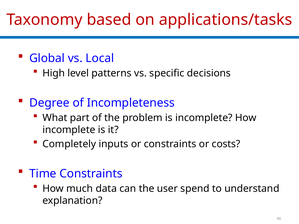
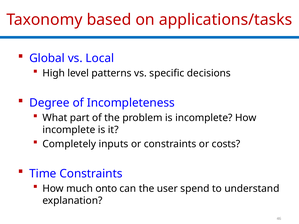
data: data -> onto
